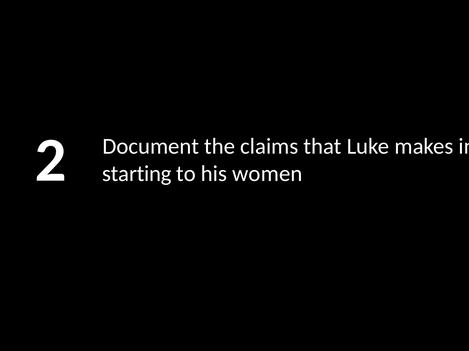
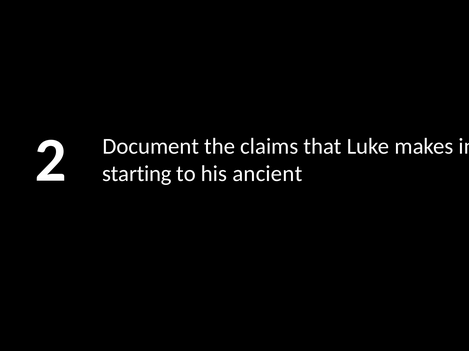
women: women -> ancient
